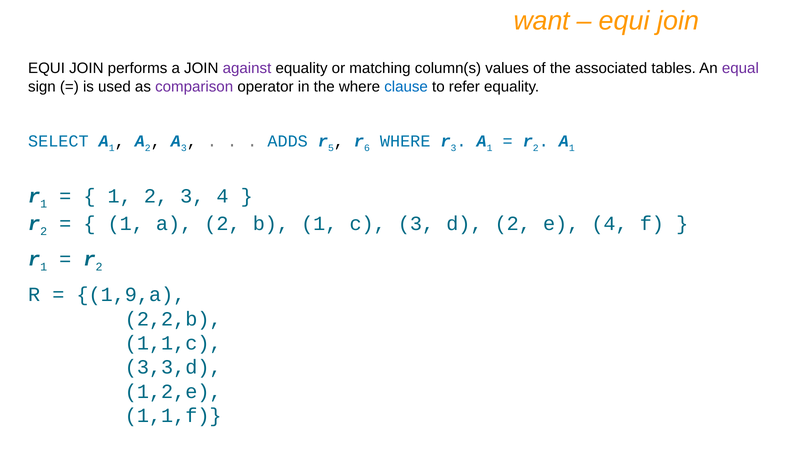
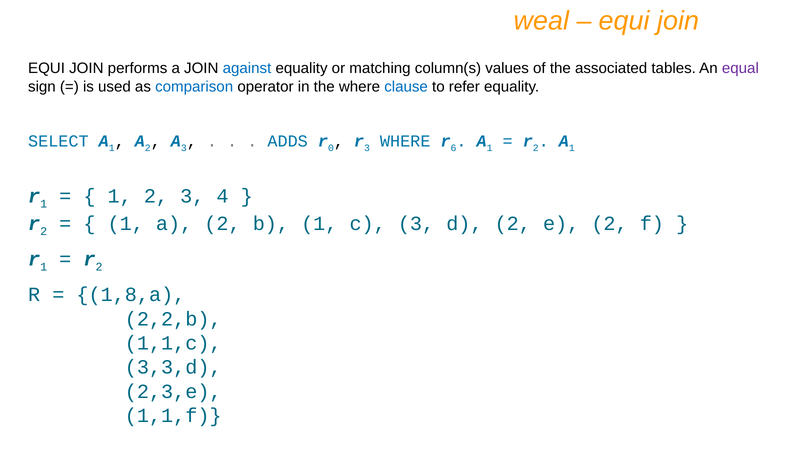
want: want -> weal
against colour: purple -> blue
comparison colour: purple -> blue
5: 5 -> 0
r 6: 6 -> 3
r 3: 3 -> 6
e 4: 4 -> 2
1,9,a: 1,9,a -> 1,8,a
1,2,e: 1,2,e -> 2,3,e
